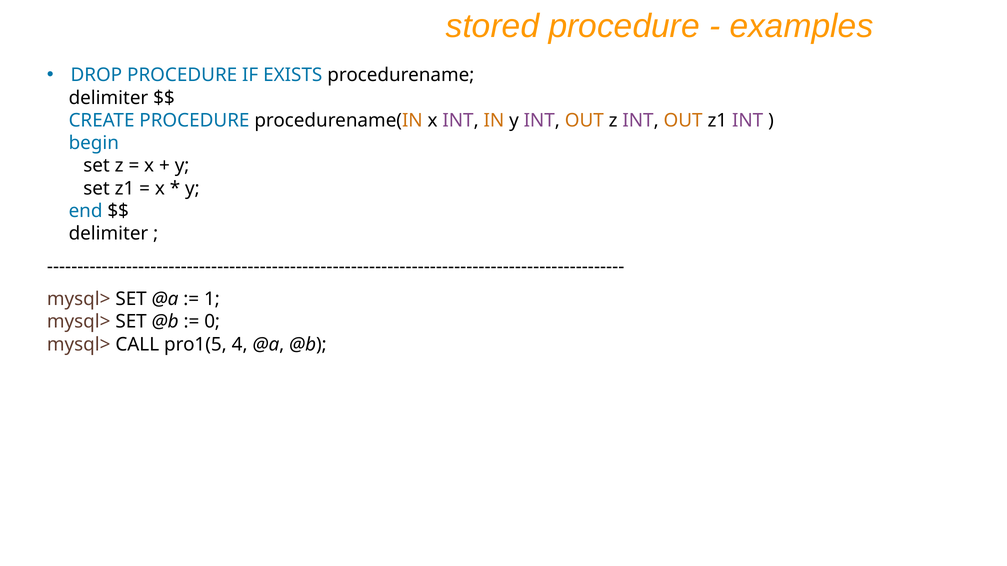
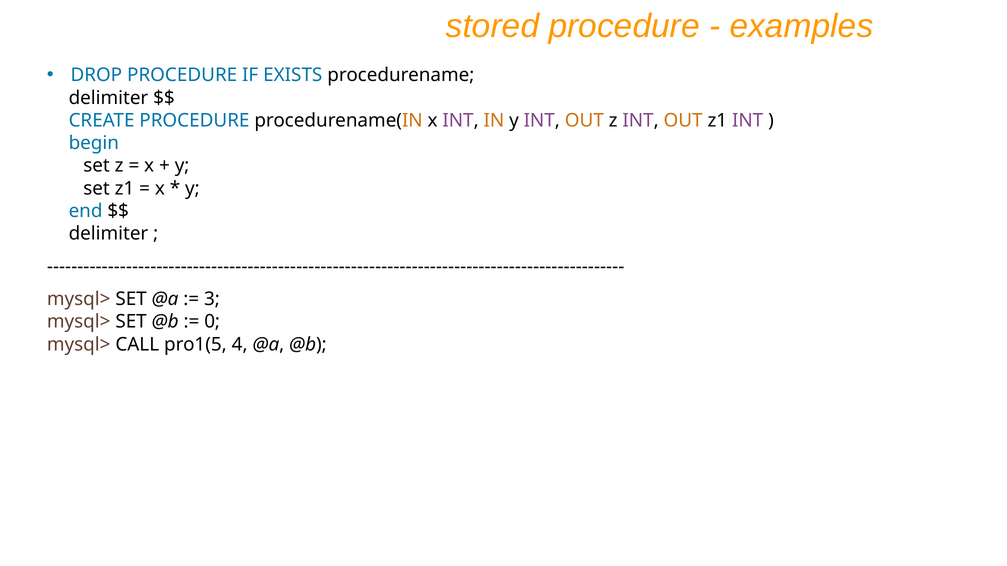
1: 1 -> 3
